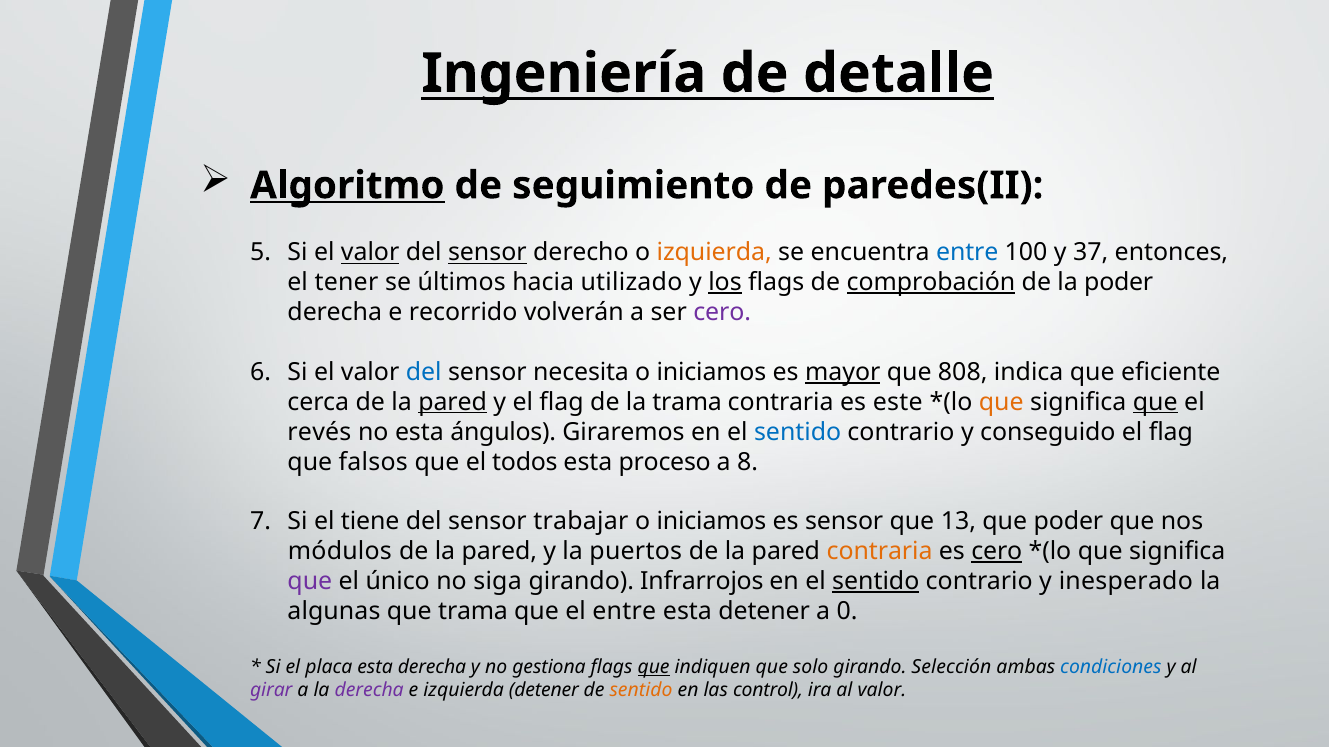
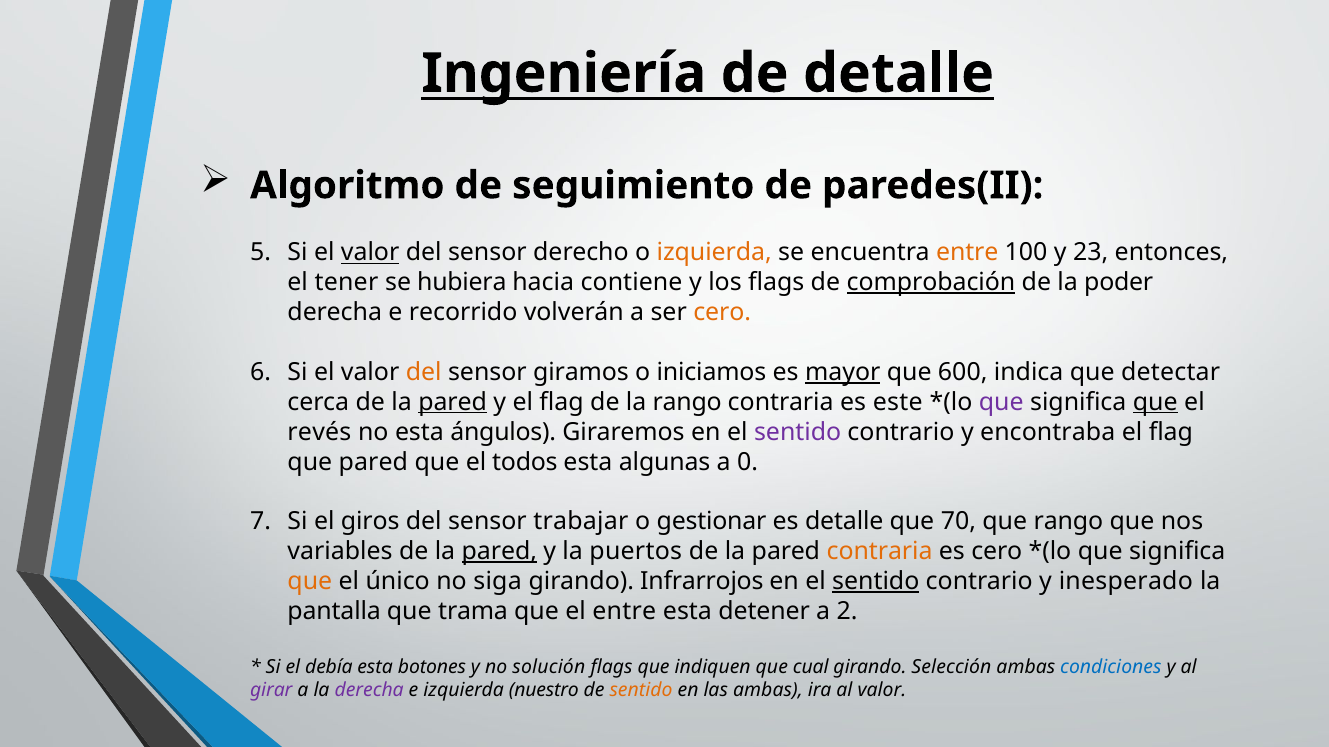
Algoritmo underline: present -> none
sensor at (487, 253) underline: present -> none
entre at (967, 253) colour: blue -> orange
37: 37 -> 23
últimos: últimos -> hubiera
utilizado: utilizado -> contiene
los underline: present -> none
cero at (722, 313) colour: purple -> orange
del at (424, 372) colour: blue -> orange
necesita: necesita -> giramos
808: 808 -> 600
eficiente: eficiente -> detectar
la trama: trama -> rango
que at (1001, 402) colour: orange -> purple
sentido at (798, 432) colour: blue -> purple
conseguido: conseguido -> encontraba
que falsos: falsos -> pared
proceso: proceso -> algunas
8: 8 -> 0
tiene: tiene -> giros
iniciamos at (711, 522): iniciamos -> gestionar
es sensor: sensor -> detalle
13: 13 -> 70
que poder: poder -> rango
módulos: módulos -> variables
pared at (499, 552) underline: none -> present
cero at (997, 552) underline: present -> none
que at (310, 582) colour: purple -> orange
algunas: algunas -> pantalla
0: 0 -> 2
placa: placa -> debía
esta derecha: derecha -> botones
gestiona: gestiona -> solución
que at (654, 668) underline: present -> none
solo: solo -> cual
izquierda detener: detener -> nuestro
las control: control -> ambas
